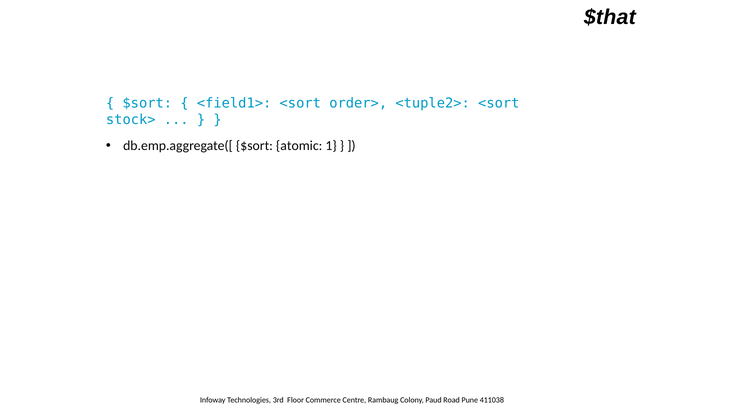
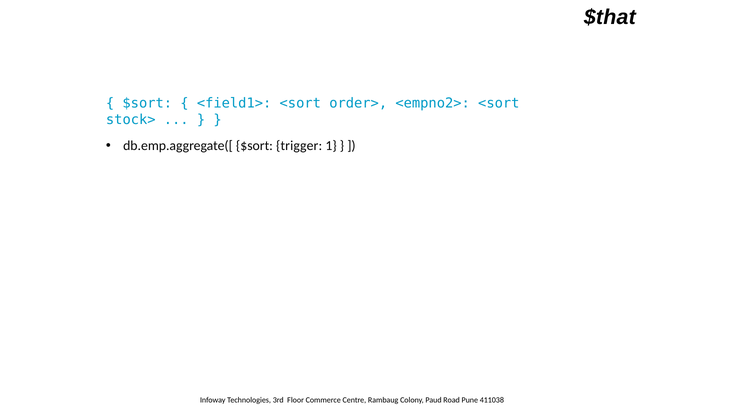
<tuple2>: <tuple2> -> <empno2>
atomic: atomic -> trigger
